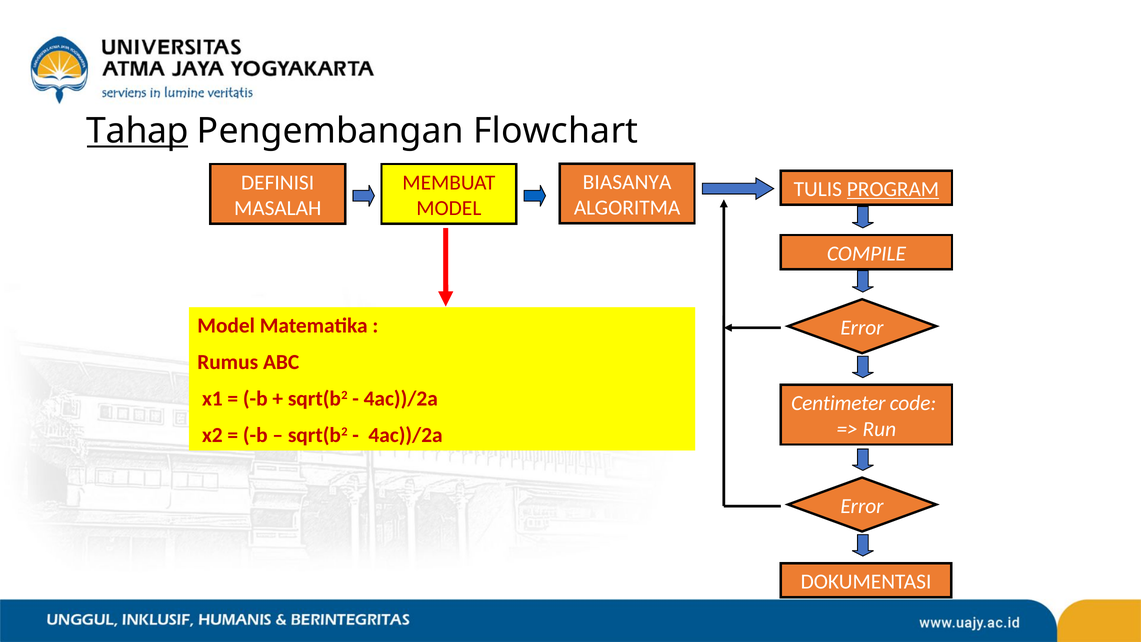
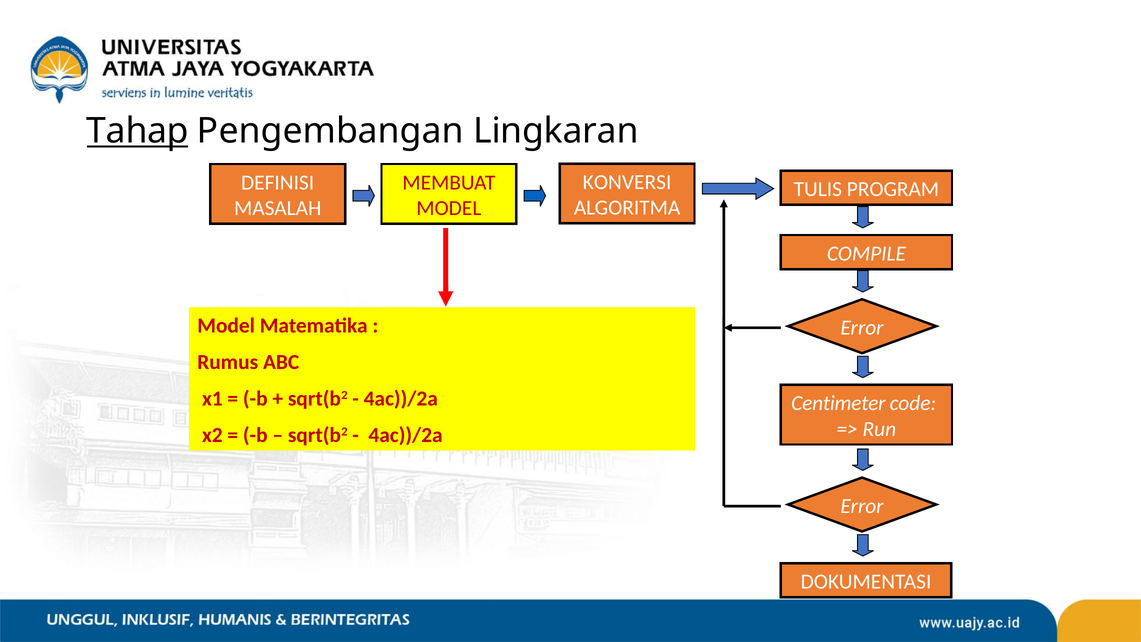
Flowchart: Flowchart -> Lingkaran
BIASANYA: BIASANYA -> KONVERSI
PROGRAM underline: present -> none
